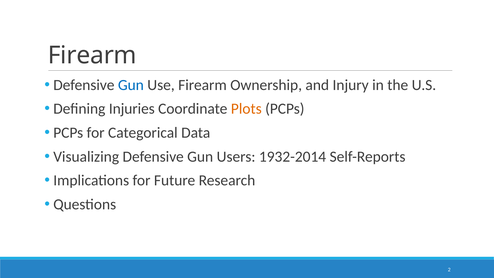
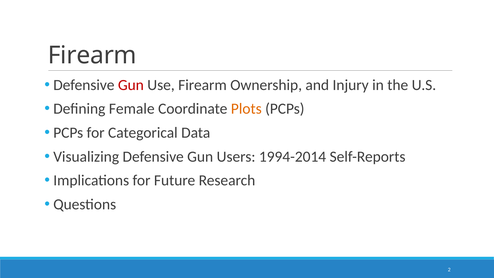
Gun at (131, 85) colour: blue -> red
Injuries: Injuries -> Female
1932-2014: 1932-2014 -> 1994-2014
